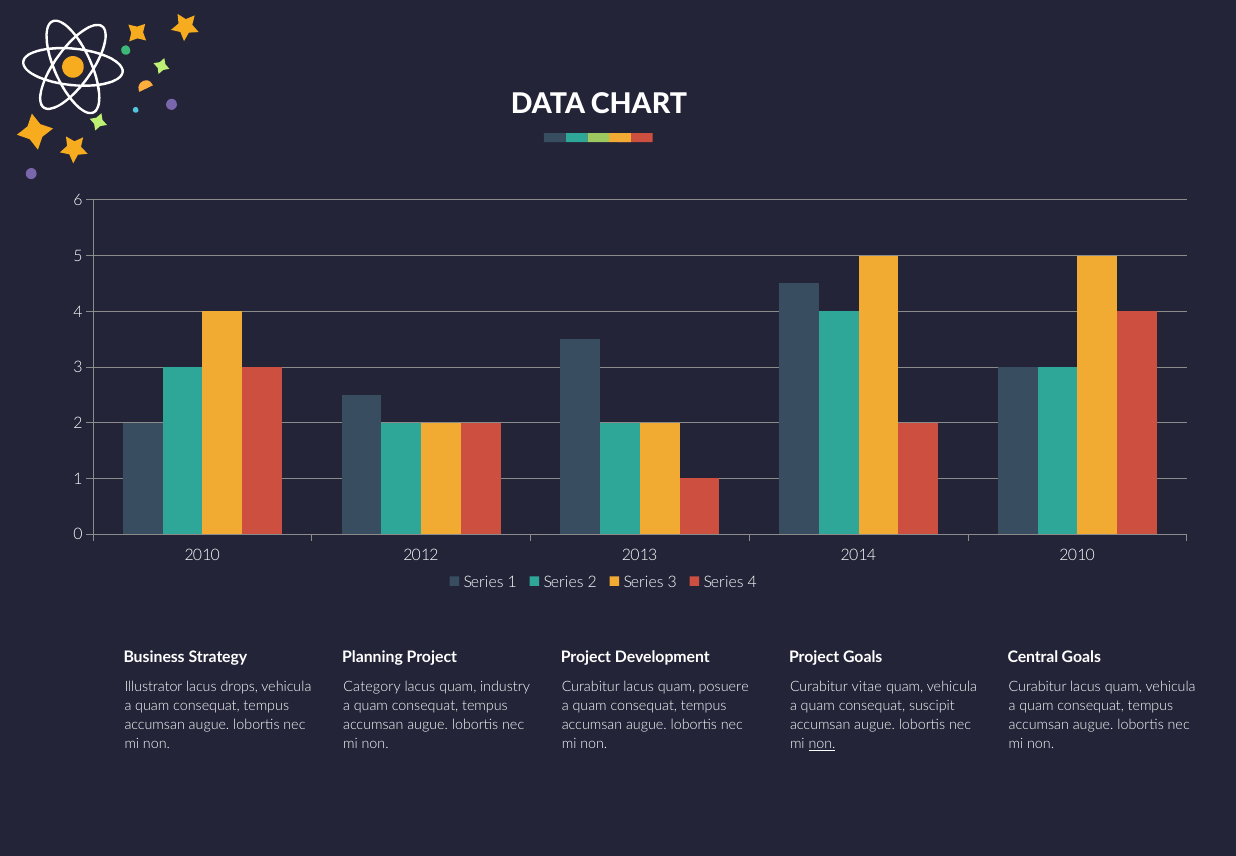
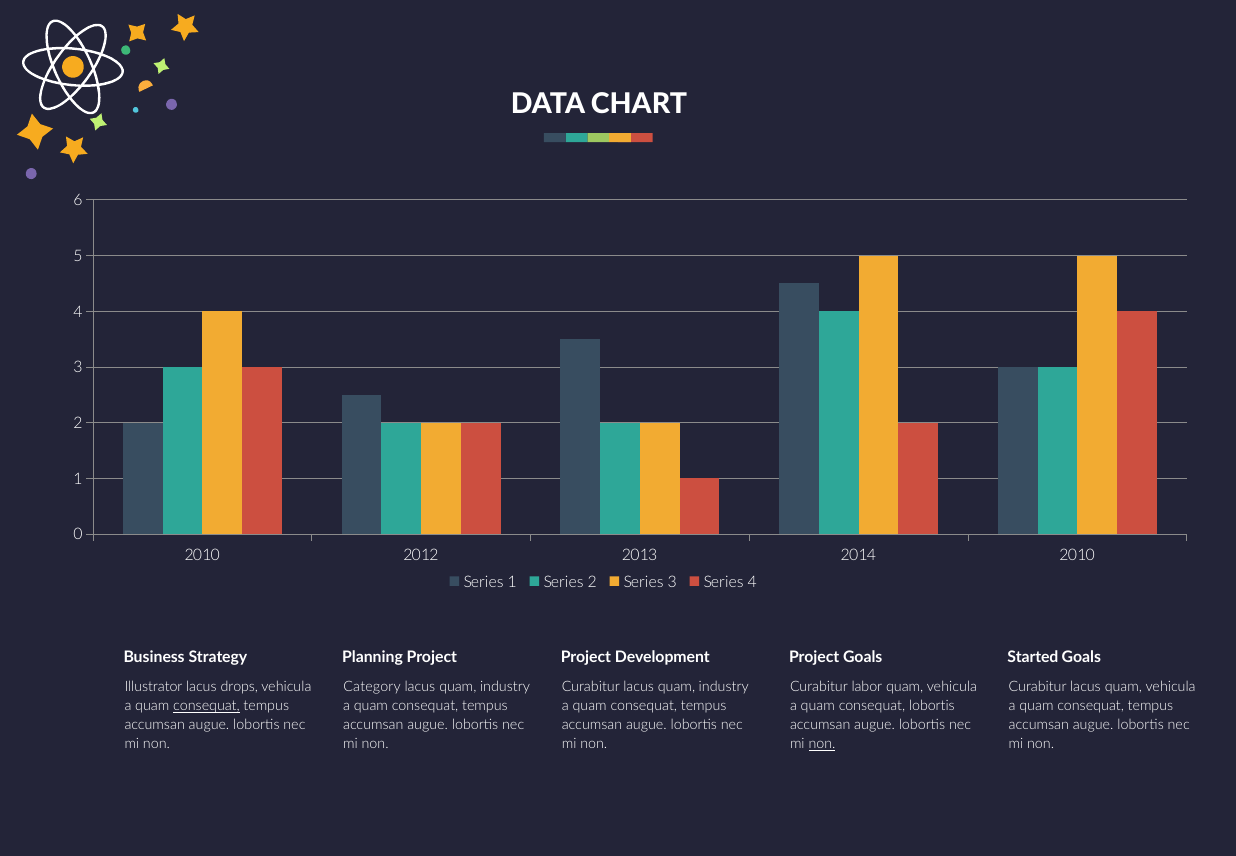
Central: Central -> Started
Curabitur lacus quam posuere: posuere -> industry
vitae: vitae -> labor
consequat at (206, 706) underline: none -> present
consequat suscipit: suscipit -> lobortis
